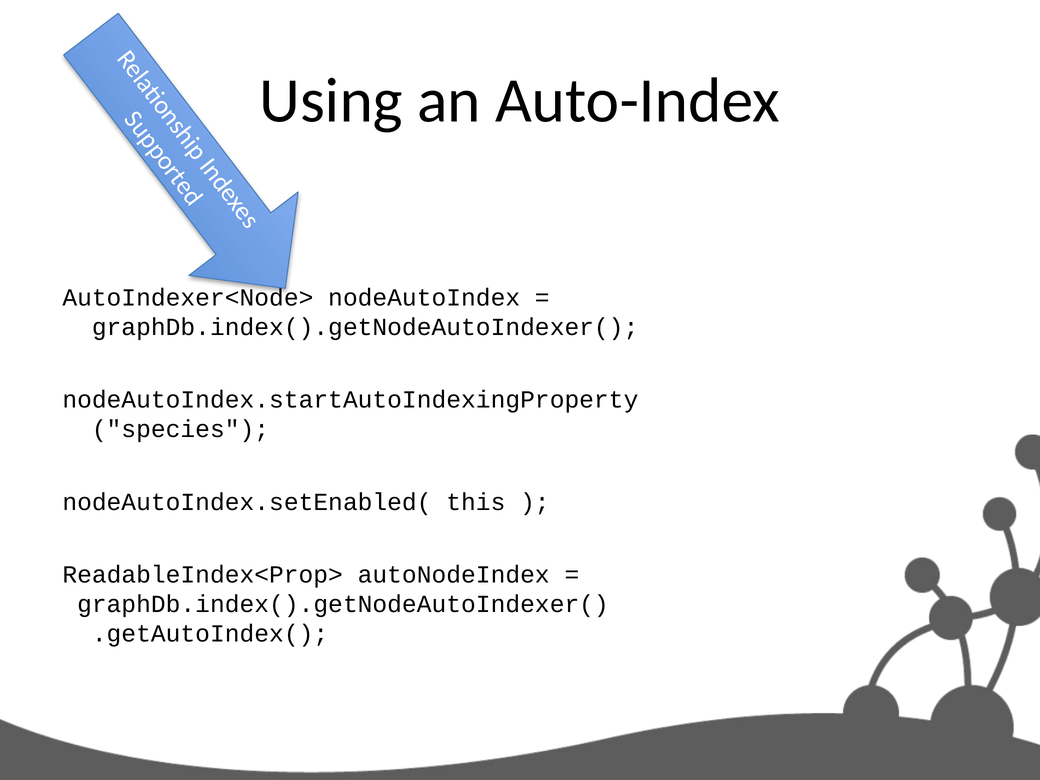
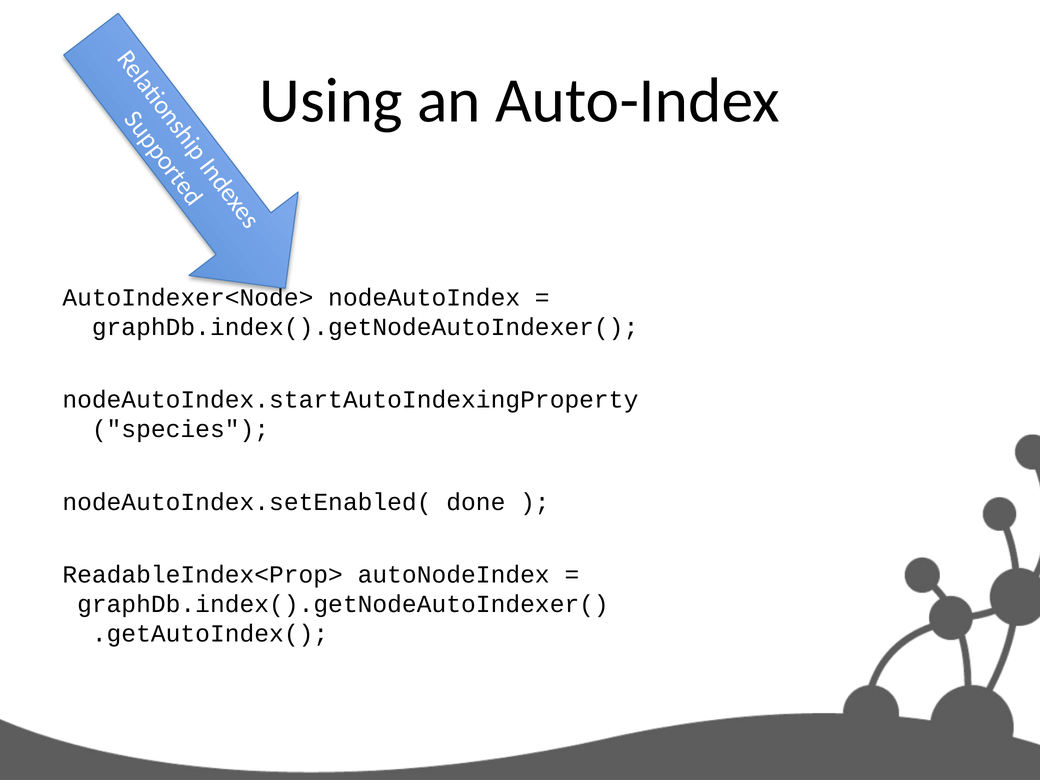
this: this -> done
